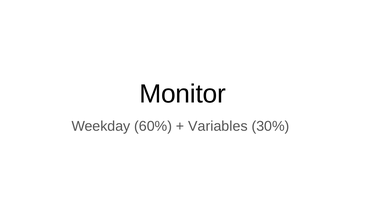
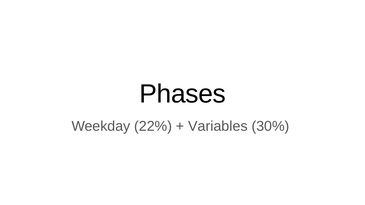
Monitor: Monitor -> Phases
60%: 60% -> 22%
